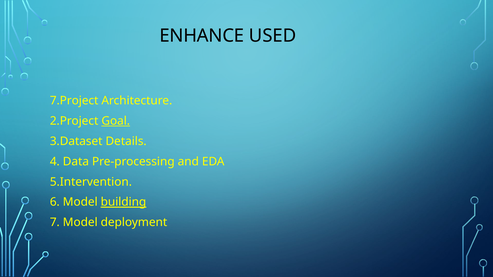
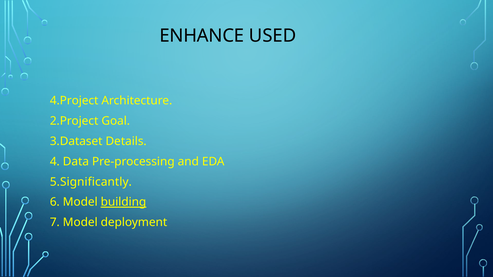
7.Project: 7.Project -> 4.Project
Goal underline: present -> none
5.Intervention: 5.Intervention -> 5.Significantly
